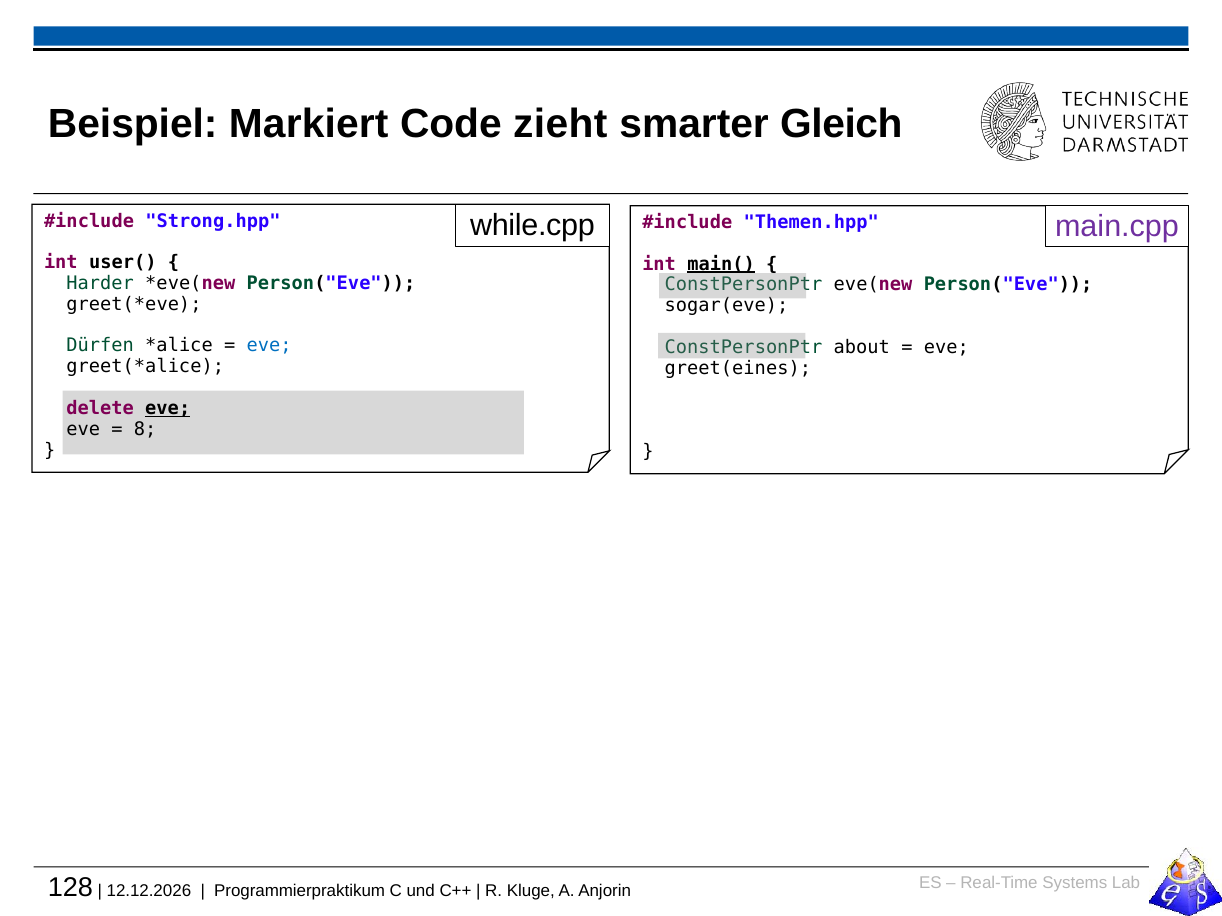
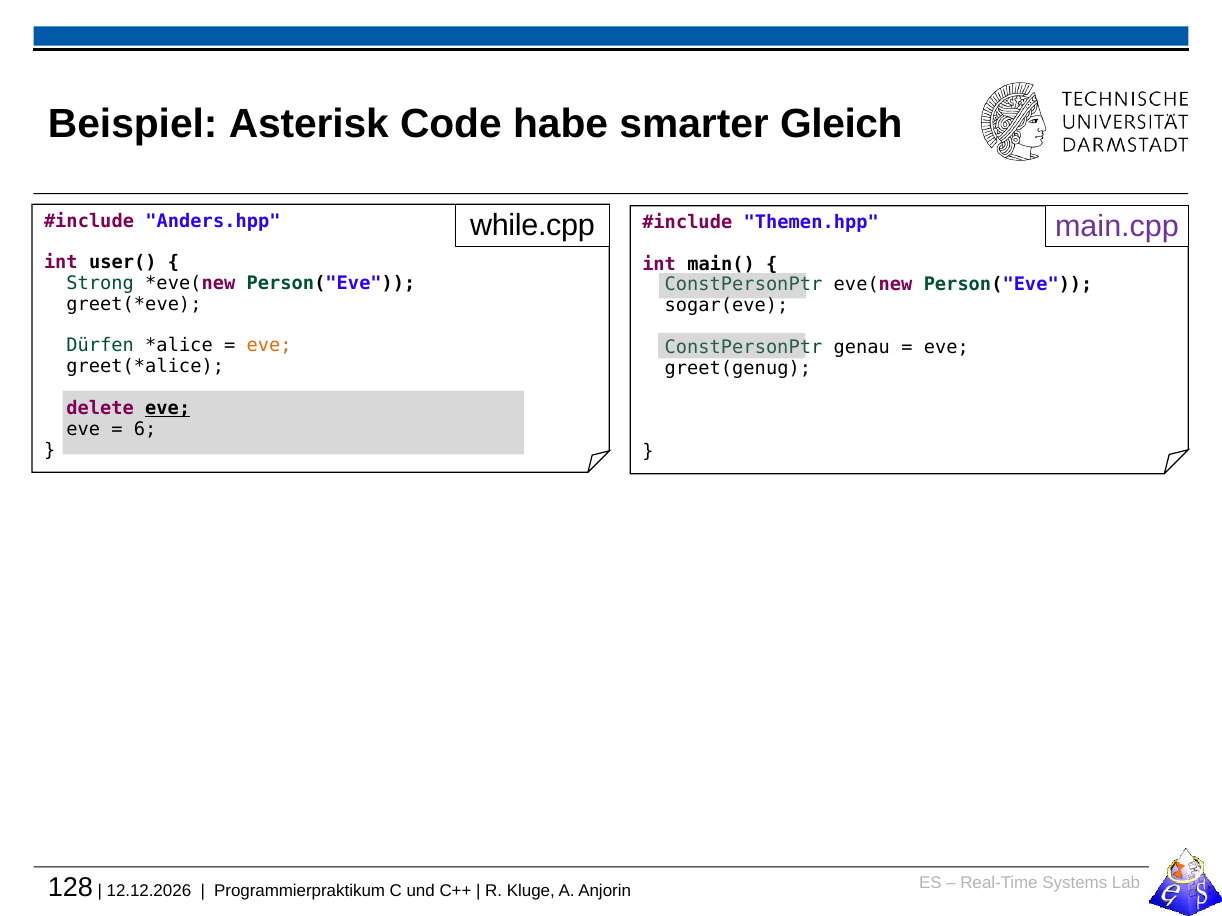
Markiert: Markiert -> Asterisk
zieht: zieht -> habe
Strong.hpp: Strong.hpp -> Anders.hpp
main( underline: present -> none
Harder: Harder -> Strong
eve at (269, 346) colour: blue -> orange
about: about -> genau
greet(eines: greet(eines -> greet(genug
8: 8 -> 6
